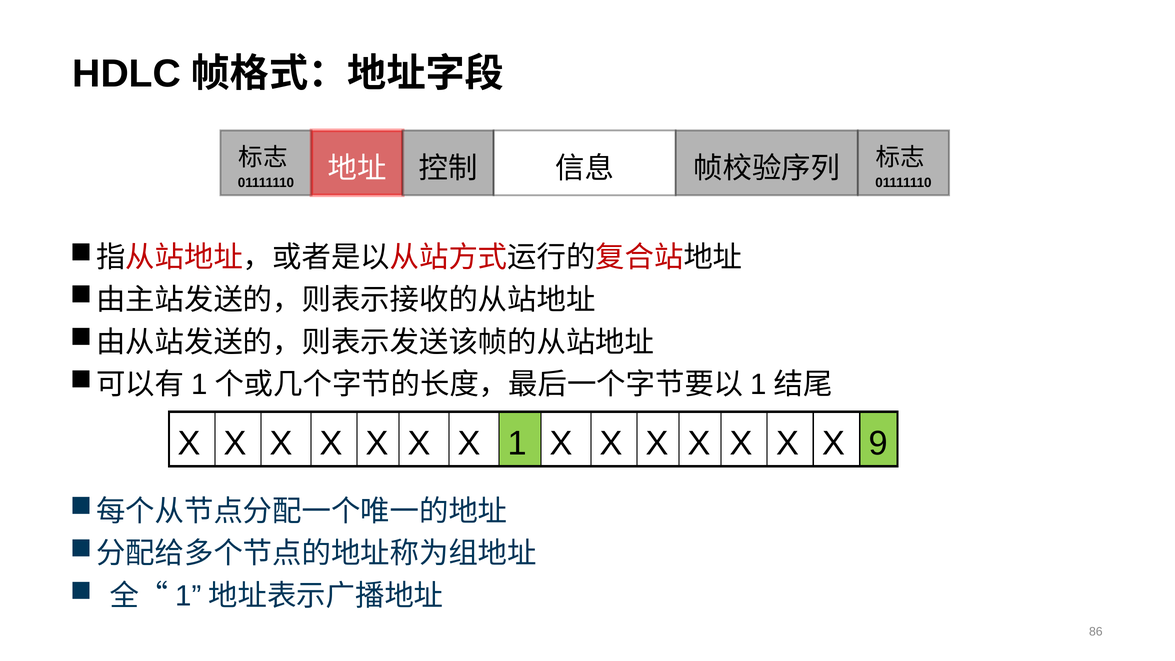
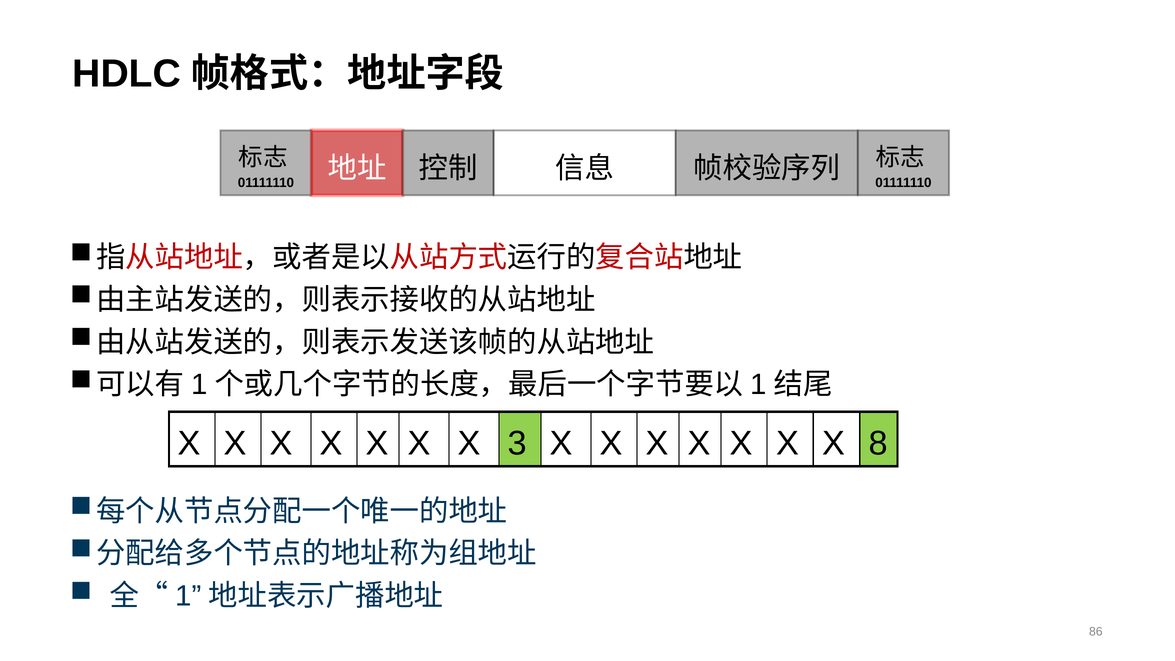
1: 1 -> 3
9: 9 -> 8
